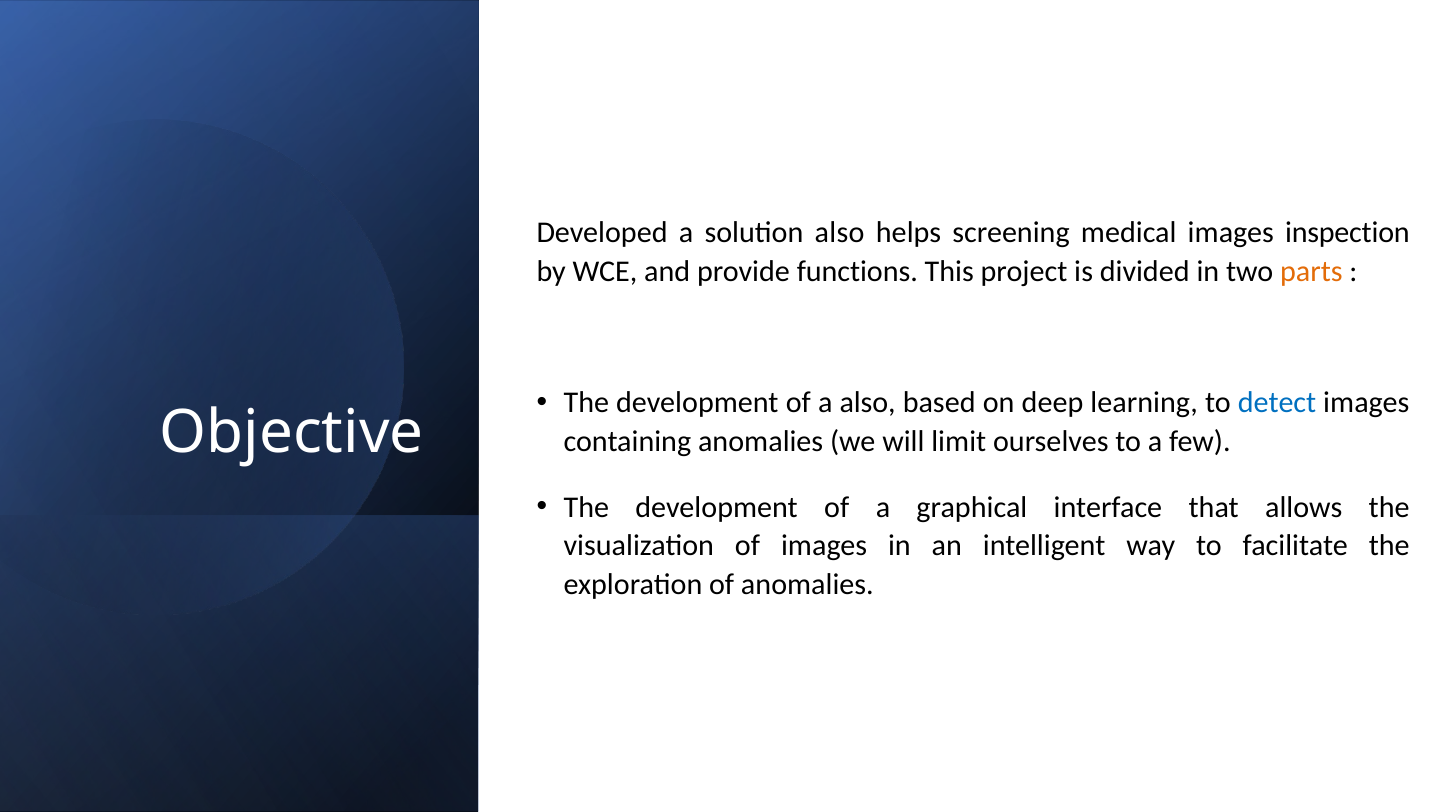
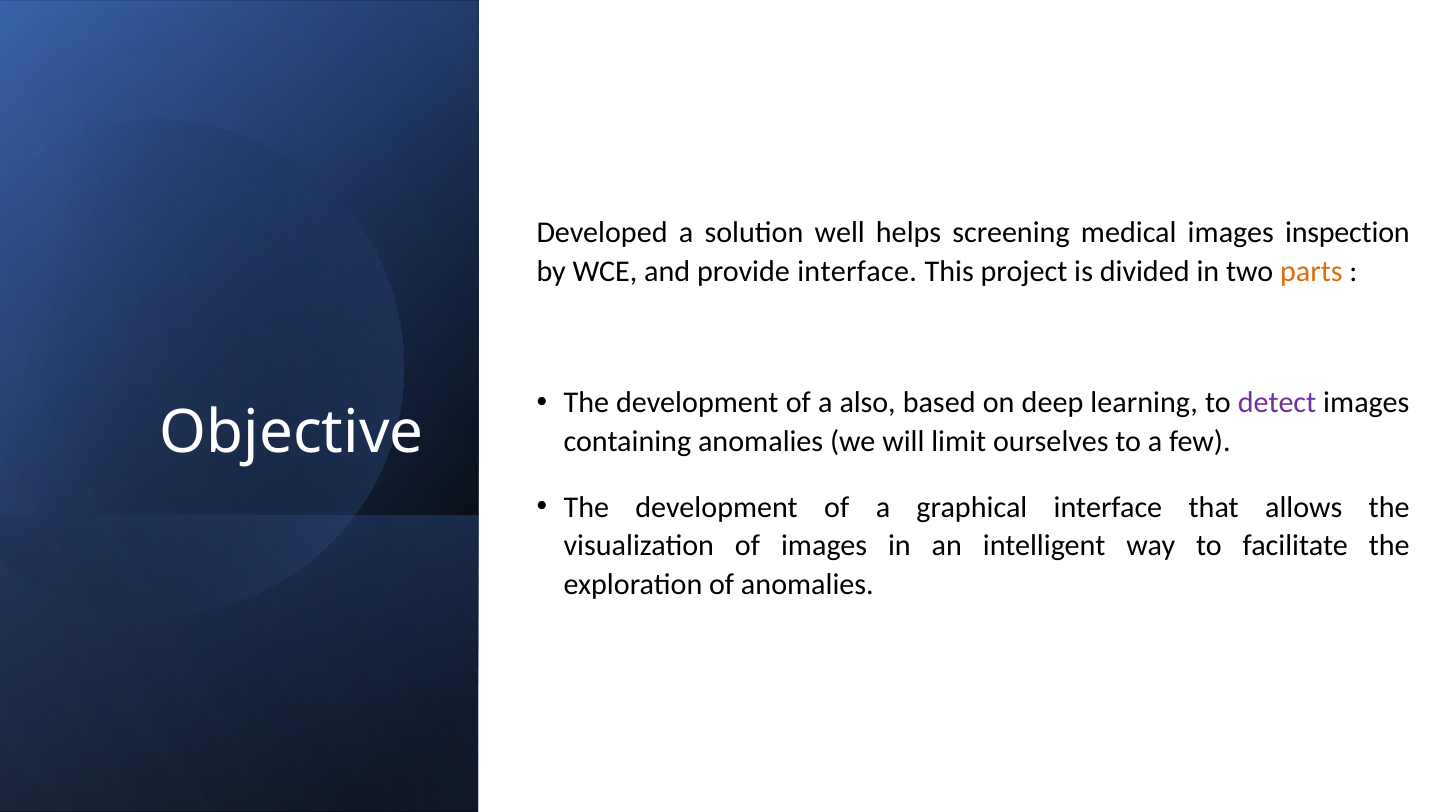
solution also: also -> well
provide functions: functions -> interface
detect colour: blue -> purple
